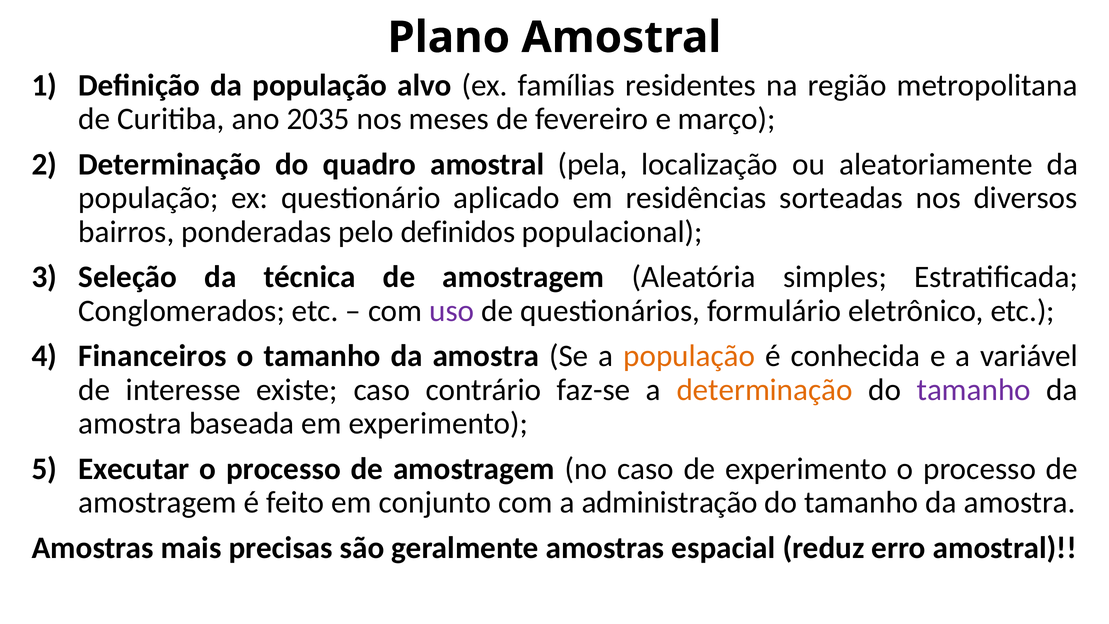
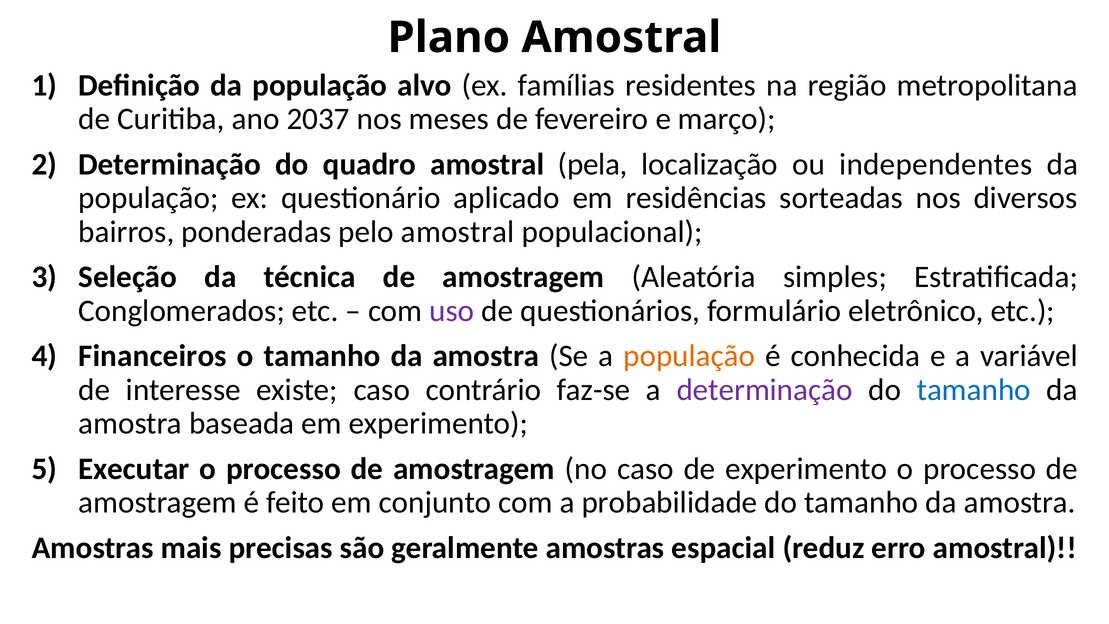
2035: 2035 -> 2037
aleatoriamente: aleatoriamente -> independentes
pelo definidos: definidos -> amostral
determinação at (765, 390) colour: orange -> purple
tamanho at (974, 390) colour: purple -> blue
administração: administração -> probabilidade
